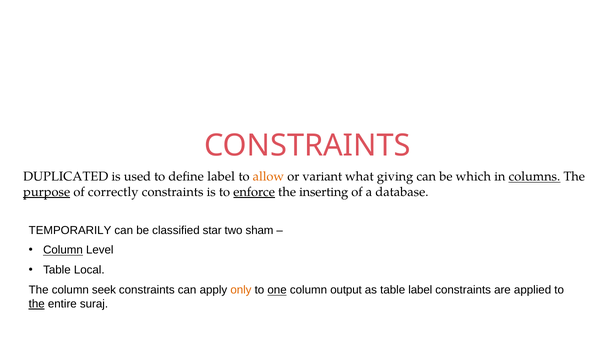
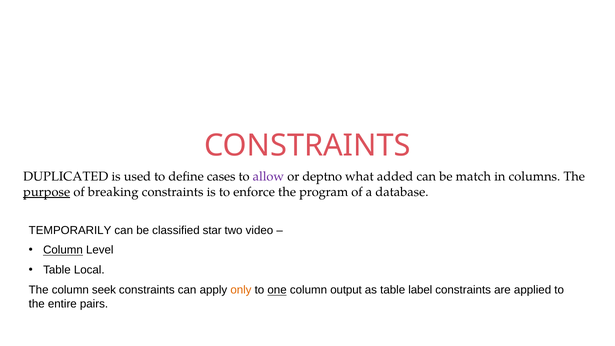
define label: label -> cases
allow colour: orange -> purple
variant: variant -> deptno
giving: giving -> added
which: which -> match
columns underline: present -> none
correctly: correctly -> breaking
enforce underline: present -> none
inserting: inserting -> program
sham: sham -> video
the at (37, 304) underline: present -> none
suraj: suraj -> pairs
